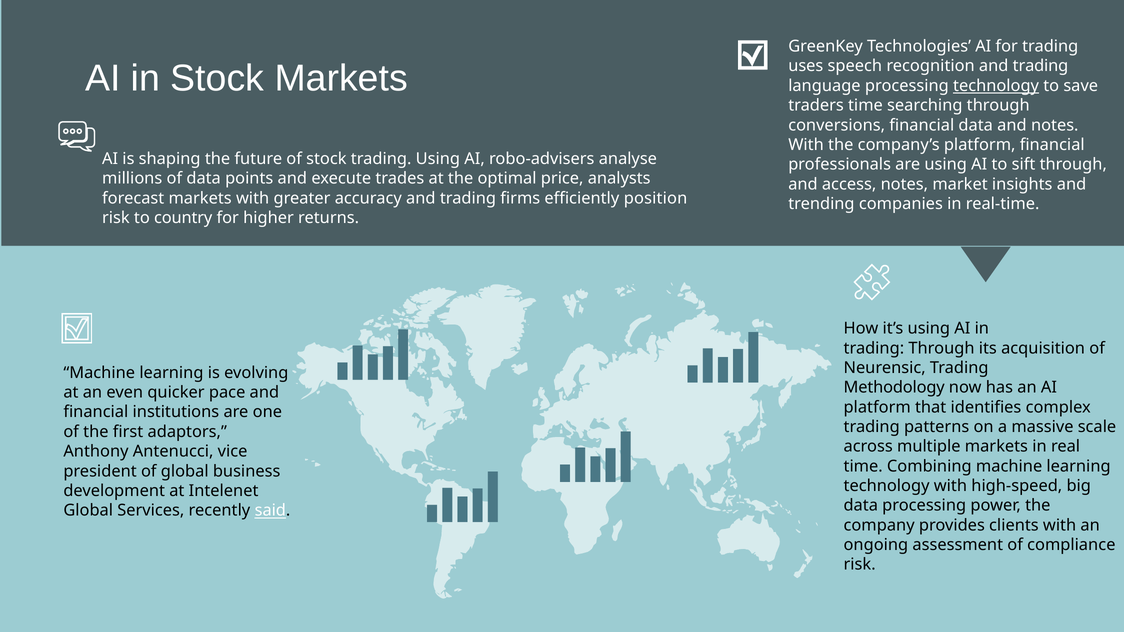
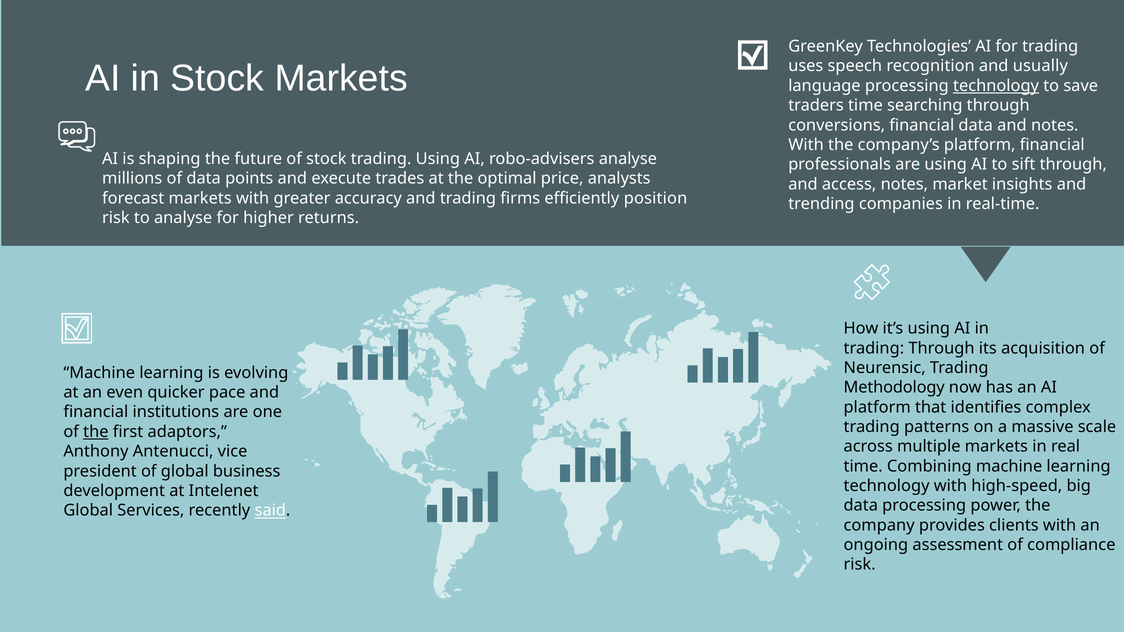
recognition and trading: trading -> usually
to country: country -> analyse
the at (96, 432) underline: none -> present
